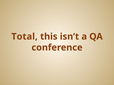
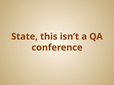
Total: Total -> State
